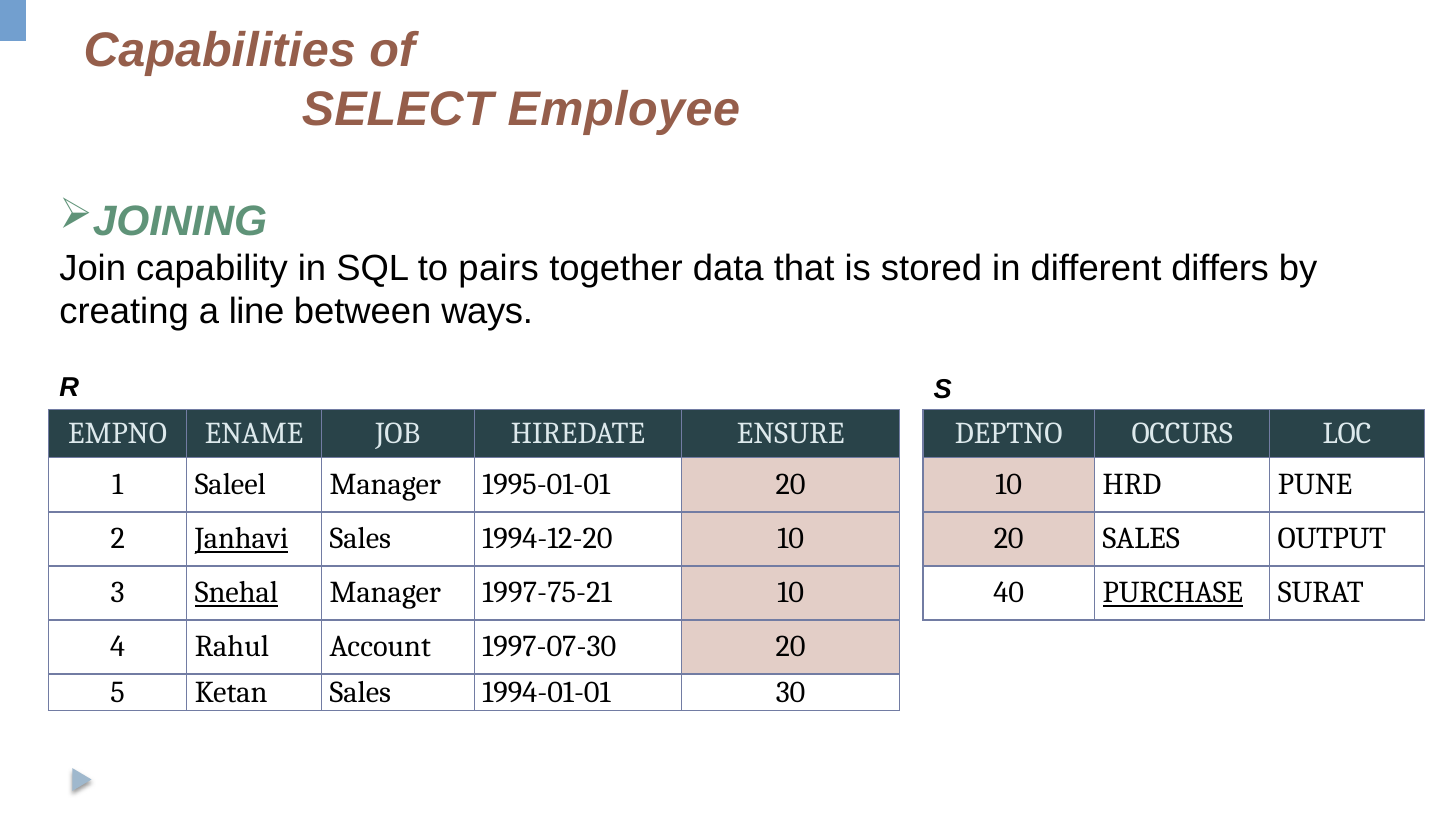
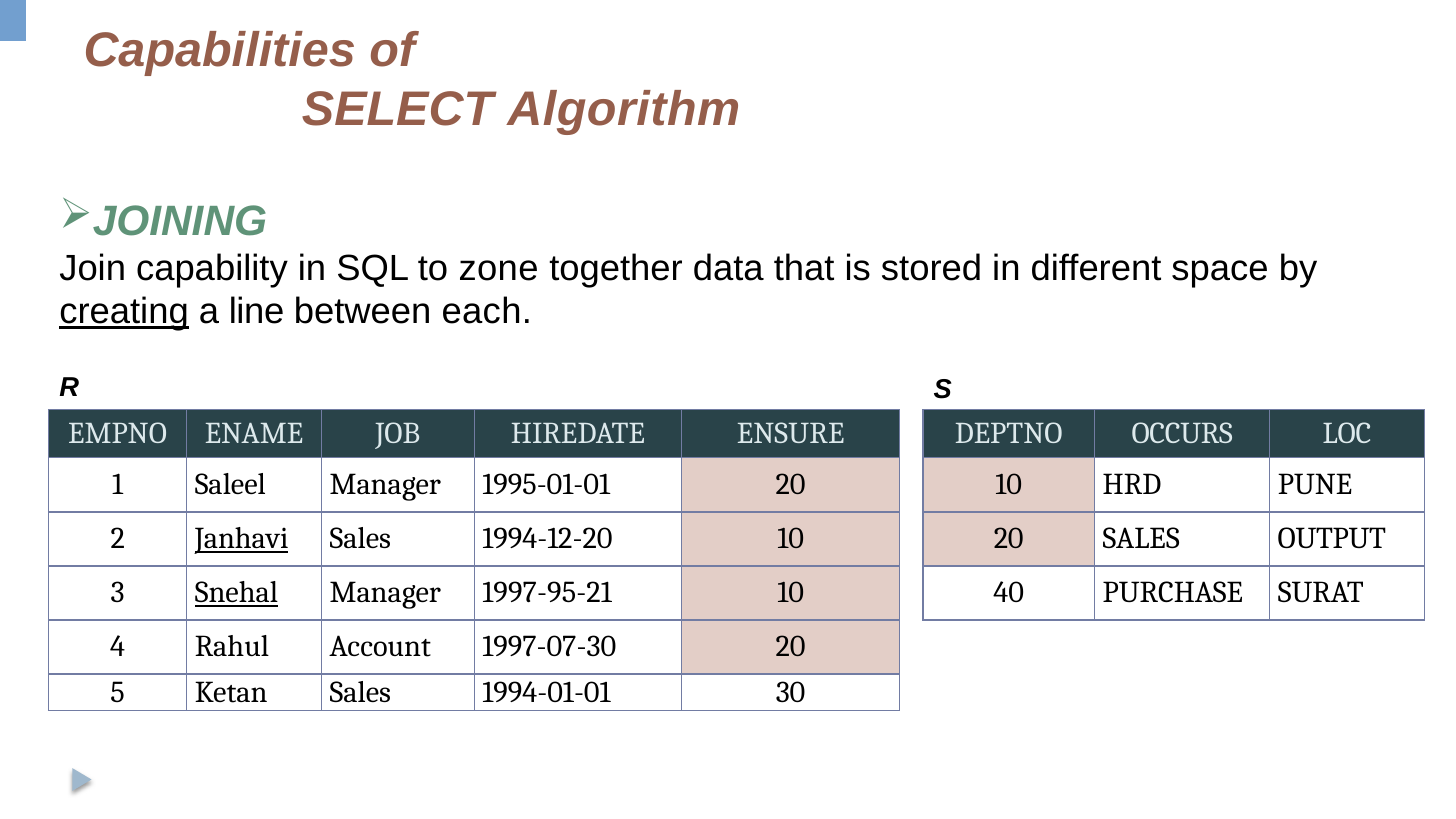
Employee: Employee -> Algorithm
pairs: pairs -> zone
differs: differs -> space
creating underline: none -> present
ways: ways -> each
1997-75-21: 1997-75-21 -> 1997-95-21
PURCHASE underline: present -> none
